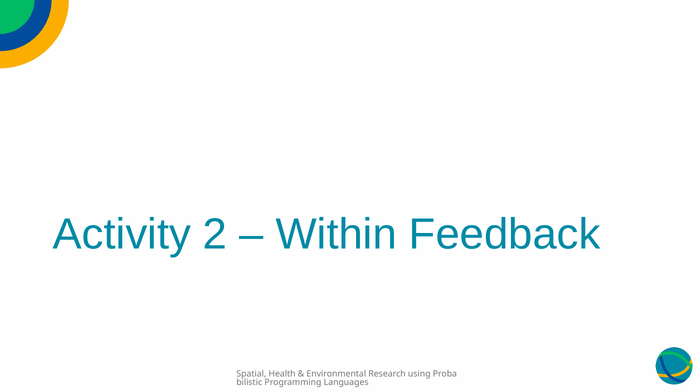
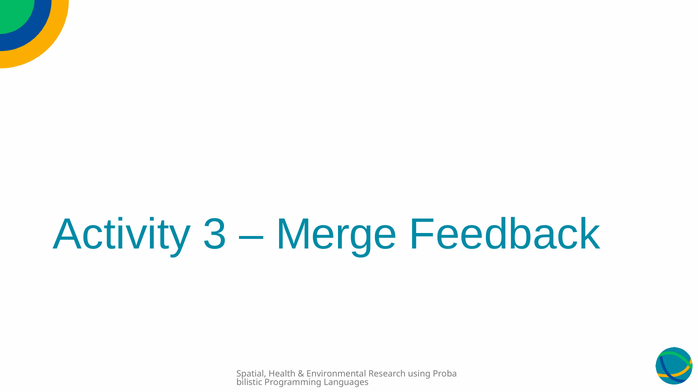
2: 2 -> 3
Within: Within -> Merge
